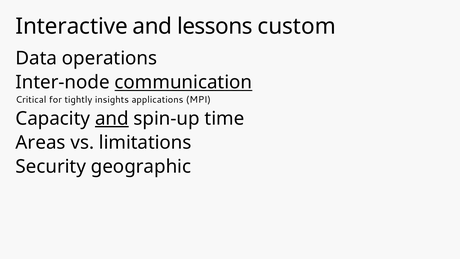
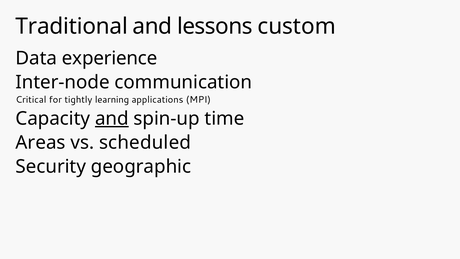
Interactive: Interactive -> Traditional
operations: operations -> experience
communication underline: present -> none
insights: insights -> learning
limitations: limitations -> scheduled
